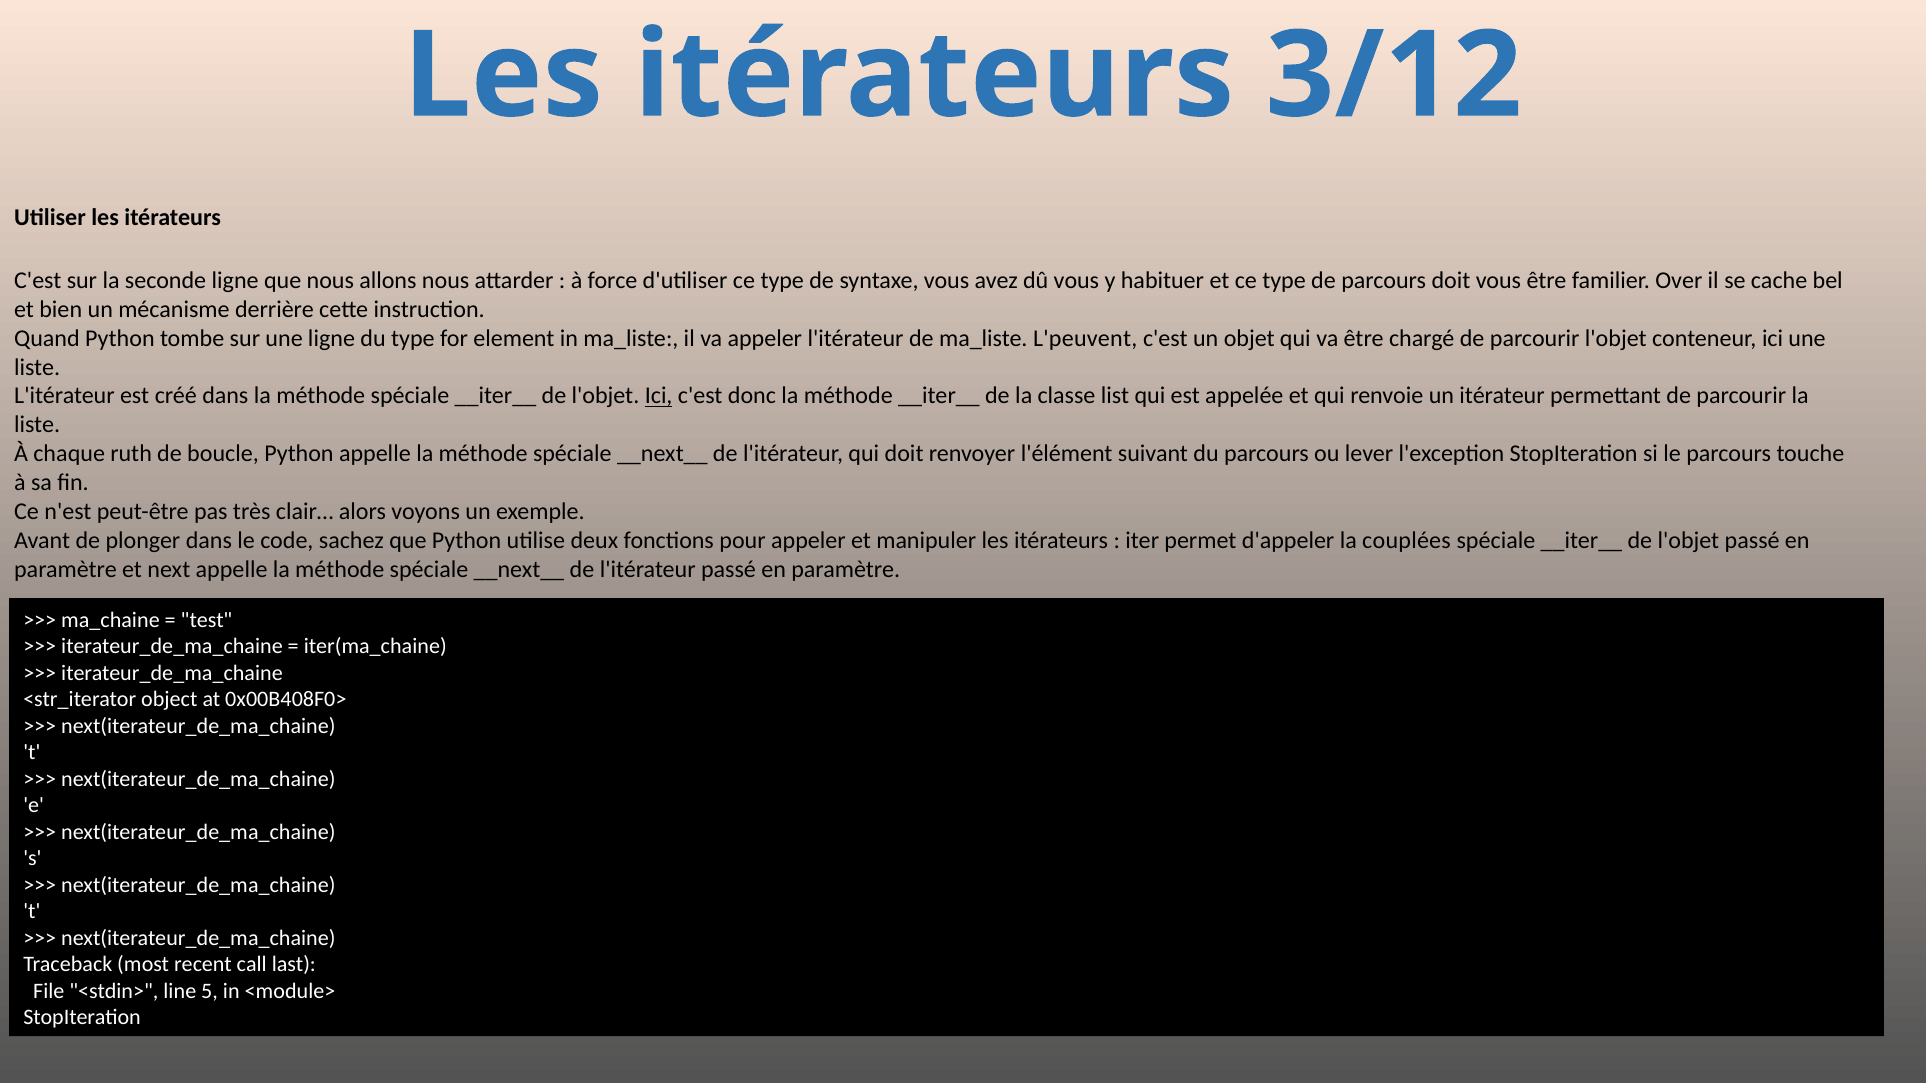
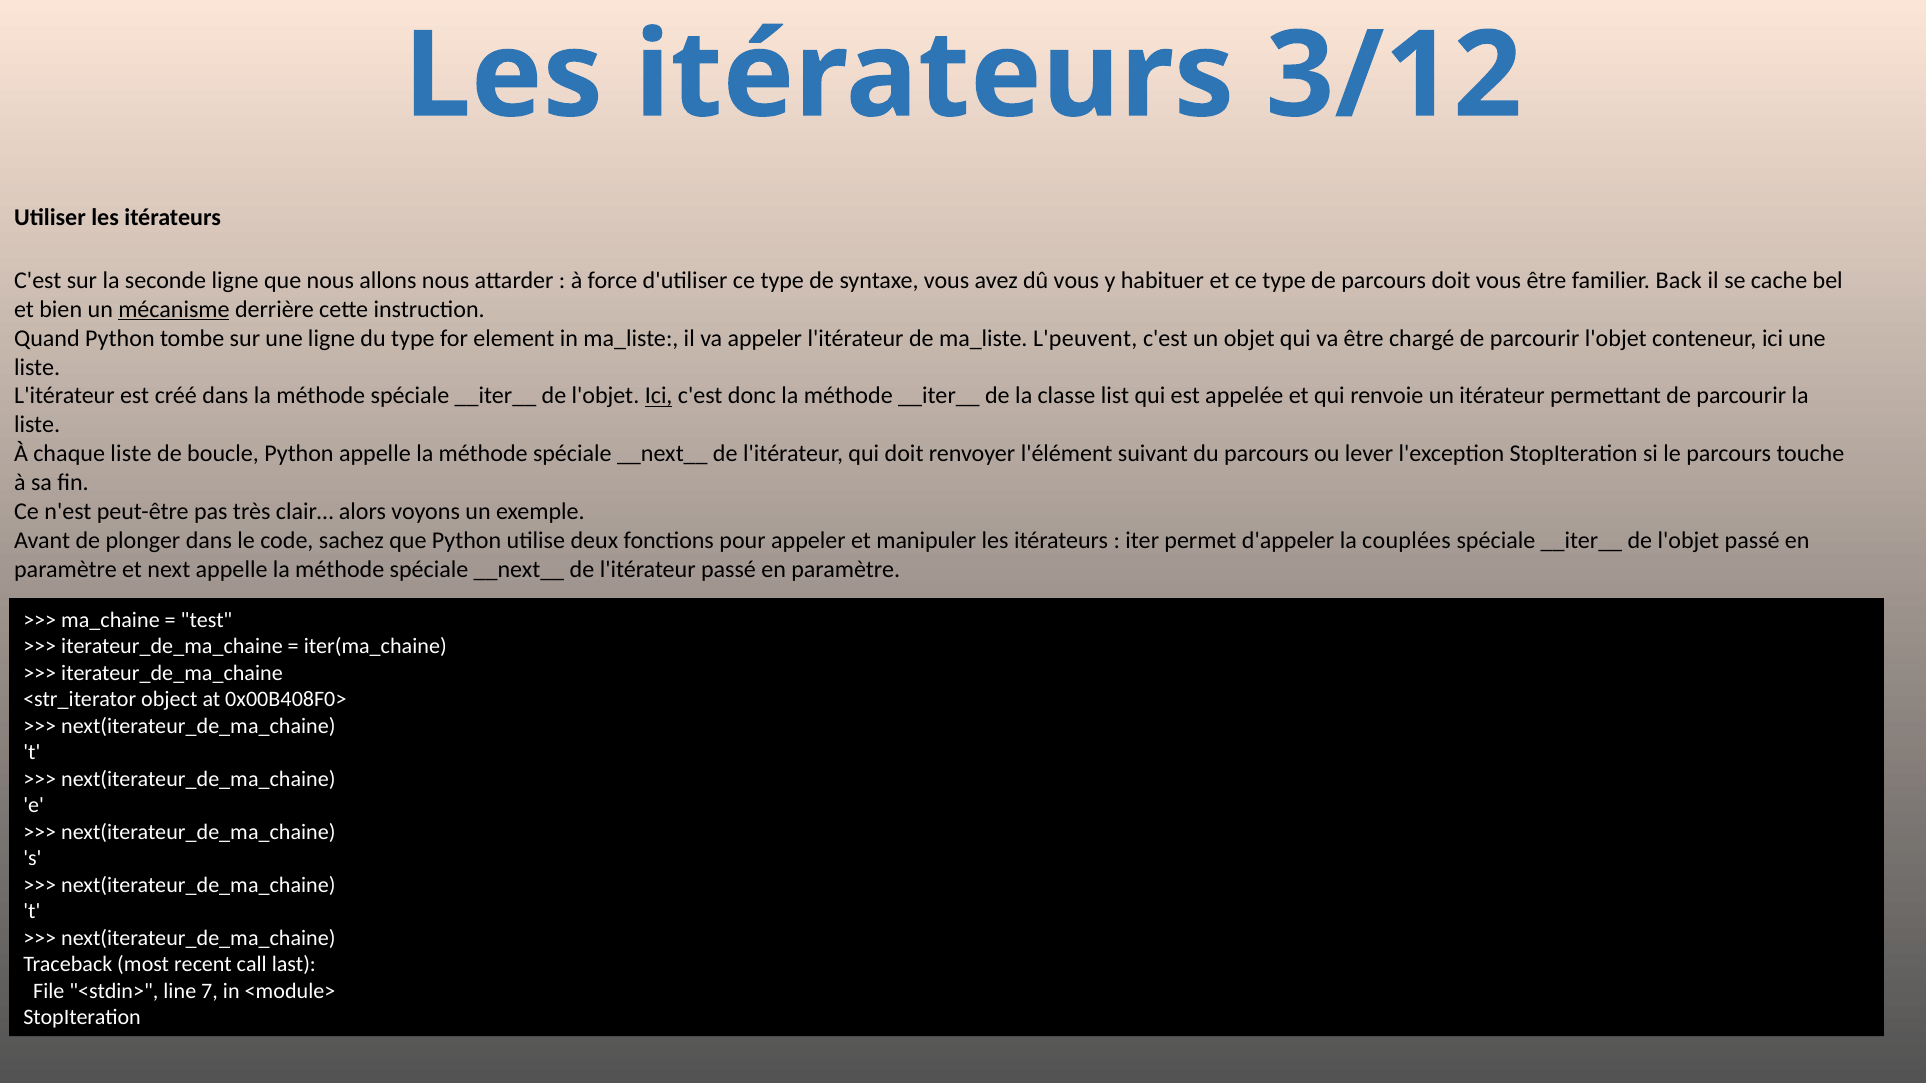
Over: Over -> Back
mécanisme underline: none -> present
chaque ruth: ruth -> liste
5: 5 -> 7
